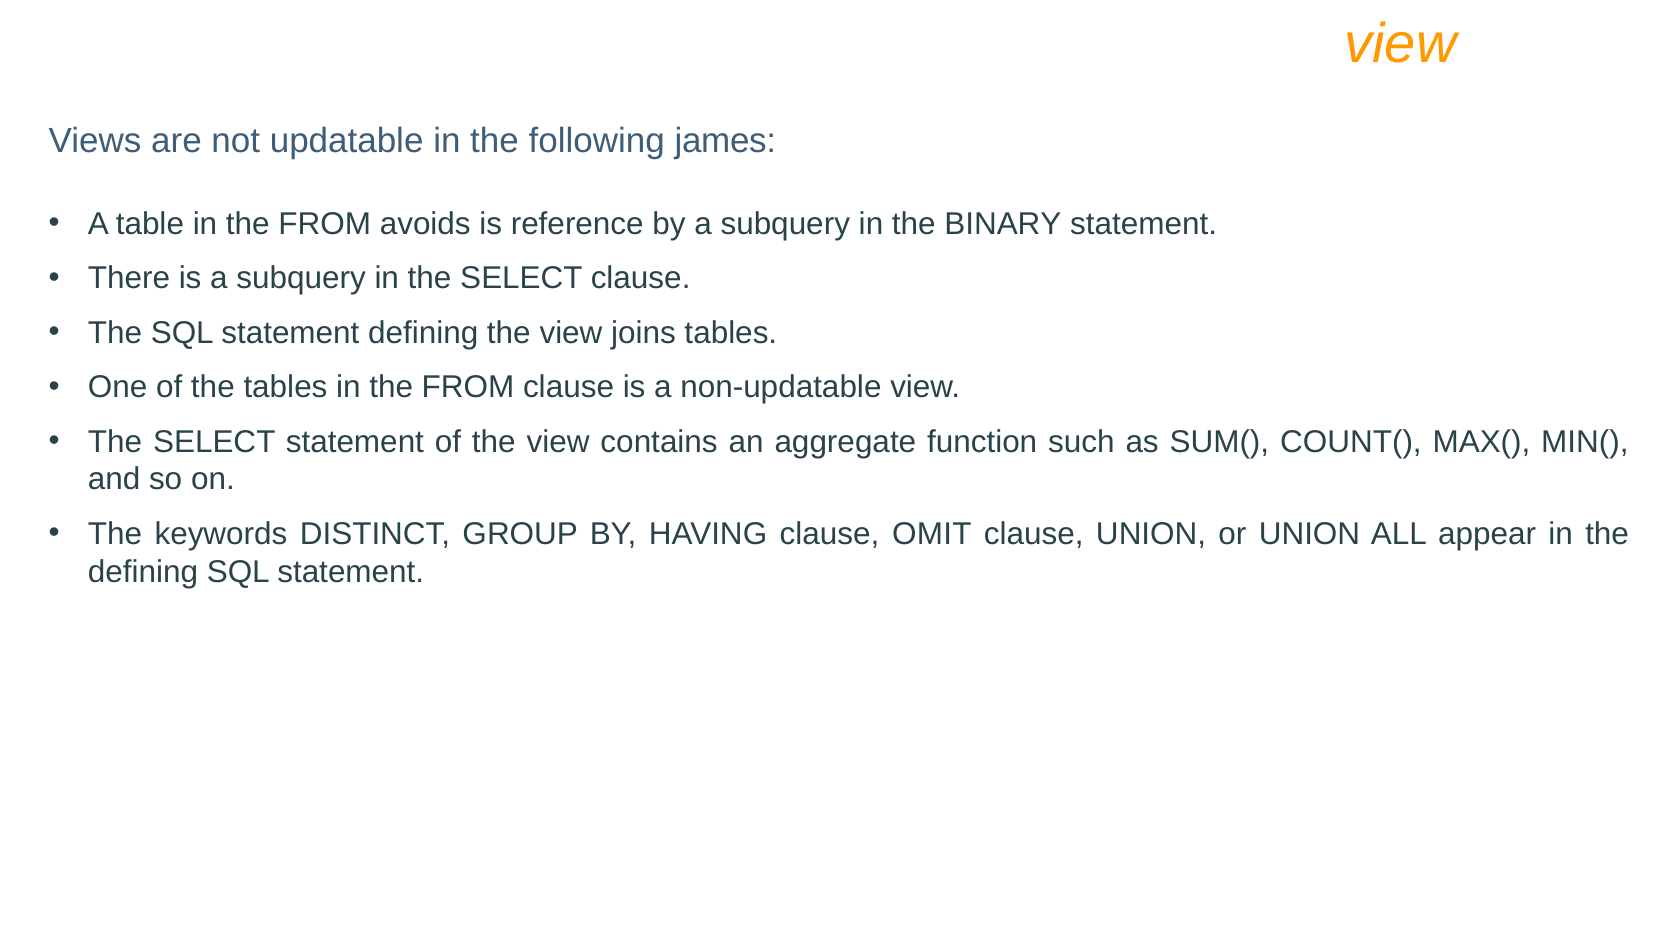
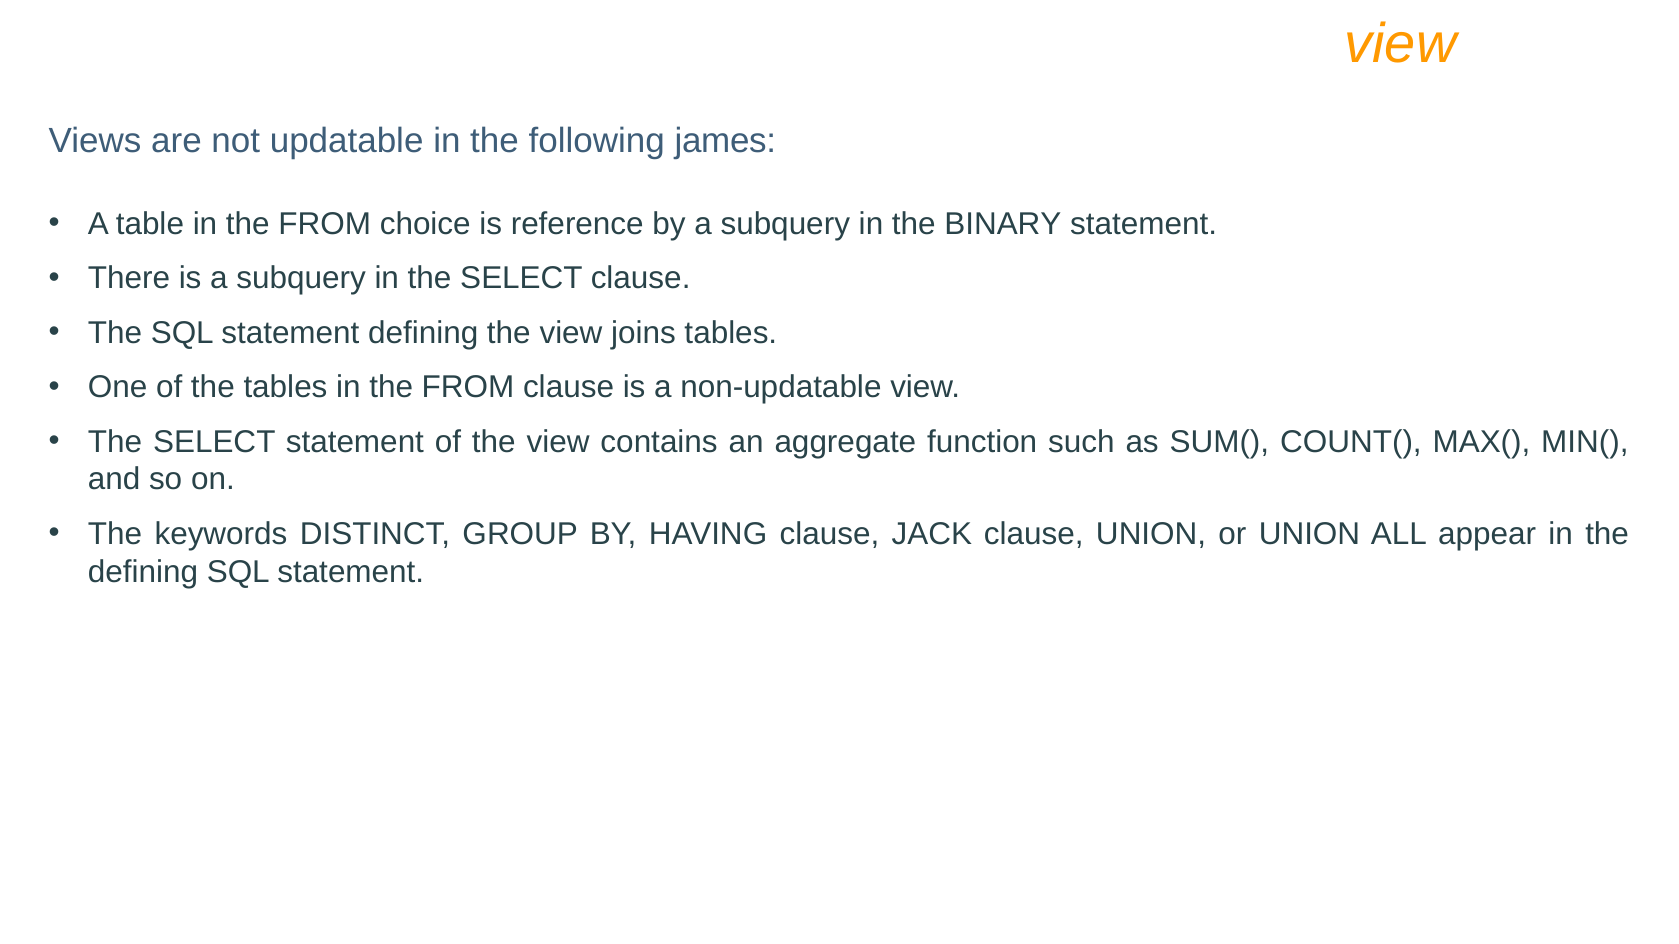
avoids: avoids -> choice
OMIT: OMIT -> JACK
